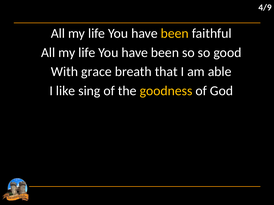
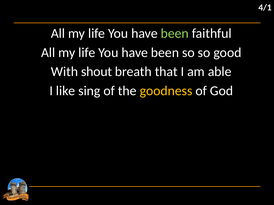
4/9: 4/9 -> 4/1
been at (175, 33) colour: yellow -> light green
grace: grace -> shout
